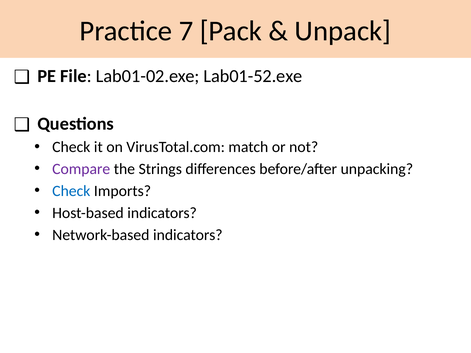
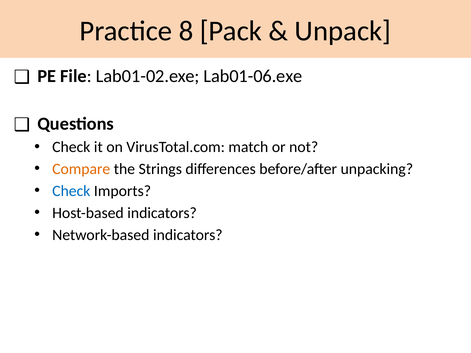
7: 7 -> 8
Lab01-52.exe: Lab01-52.exe -> Lab01-06.exe
Compare colour: purple -> orange
